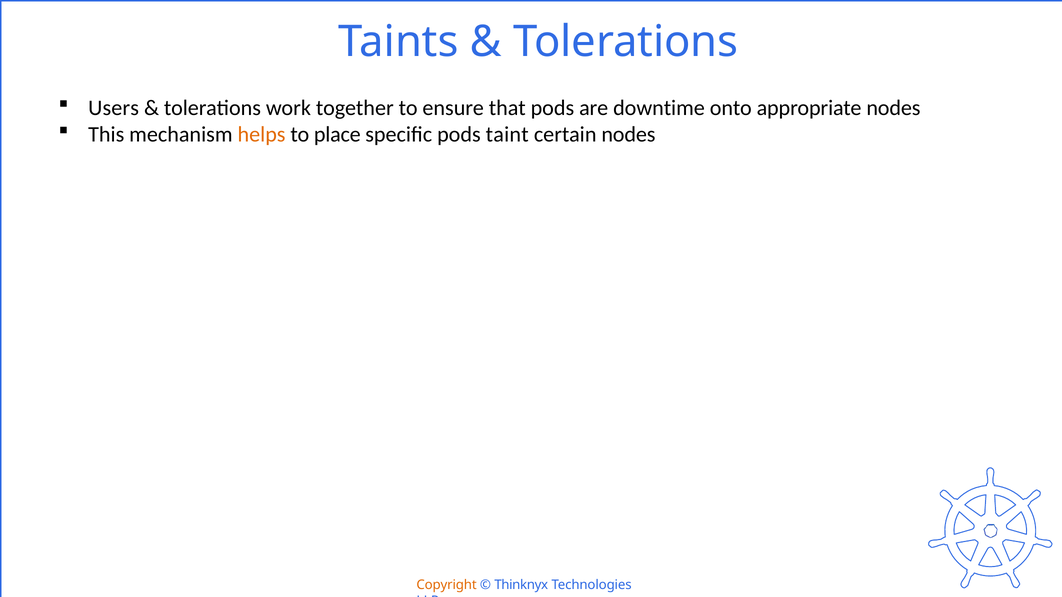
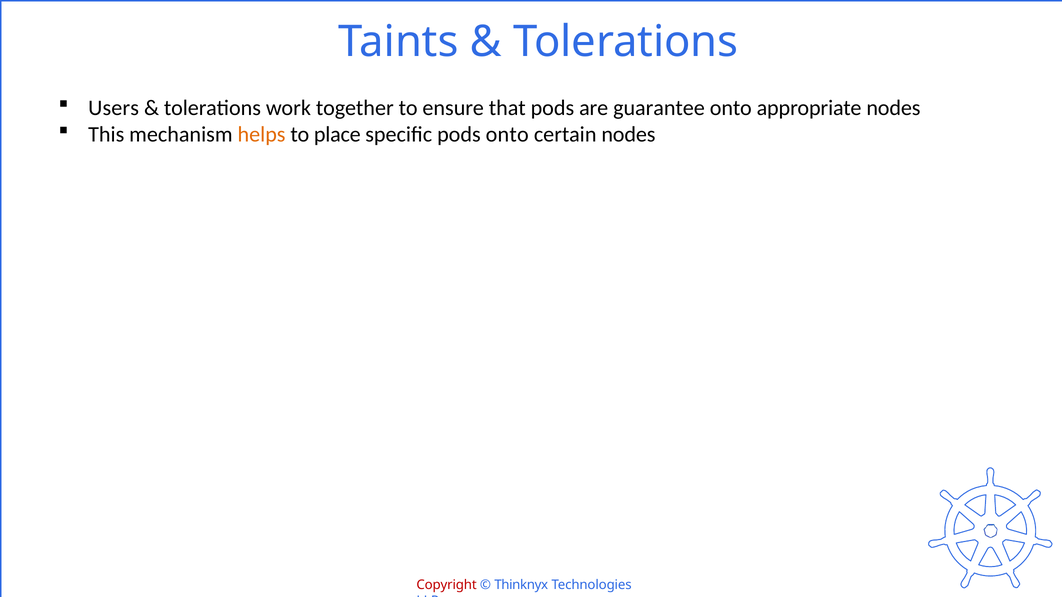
downtime: downtime -> guarantee
pods taint: taint -> onto
Copyright colour: orange -> red
